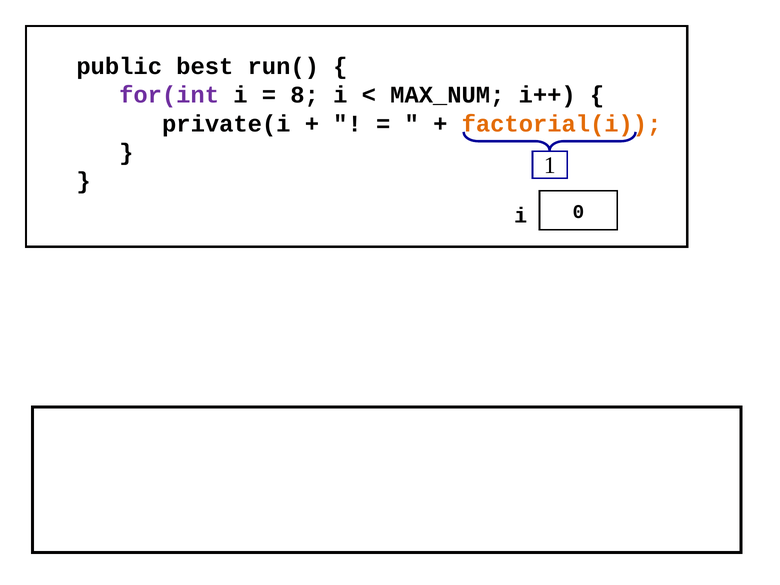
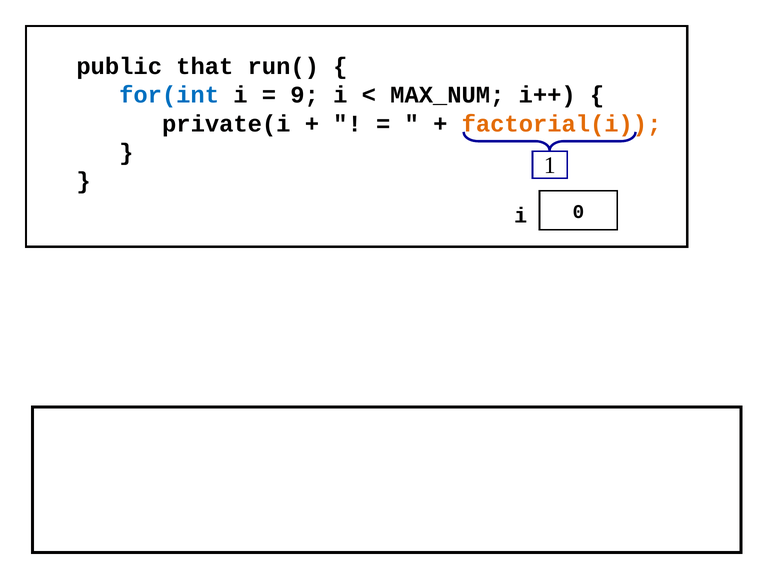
best: best -> that
for(int colour: purple -> blue
8: 8 -> 9
